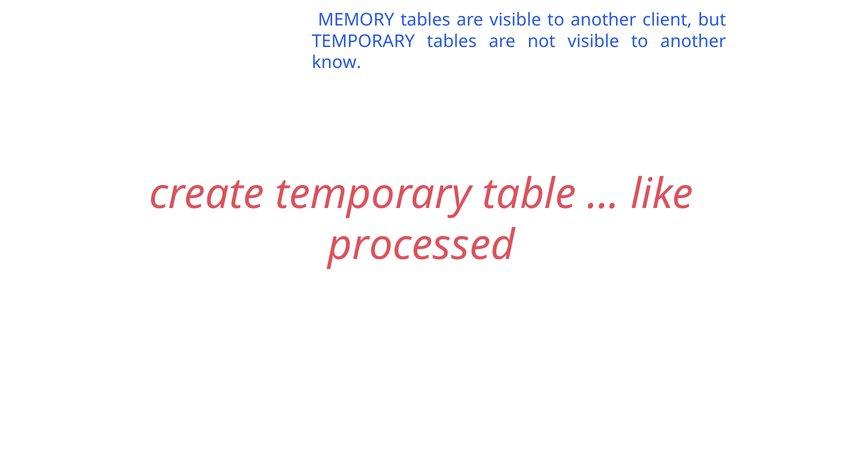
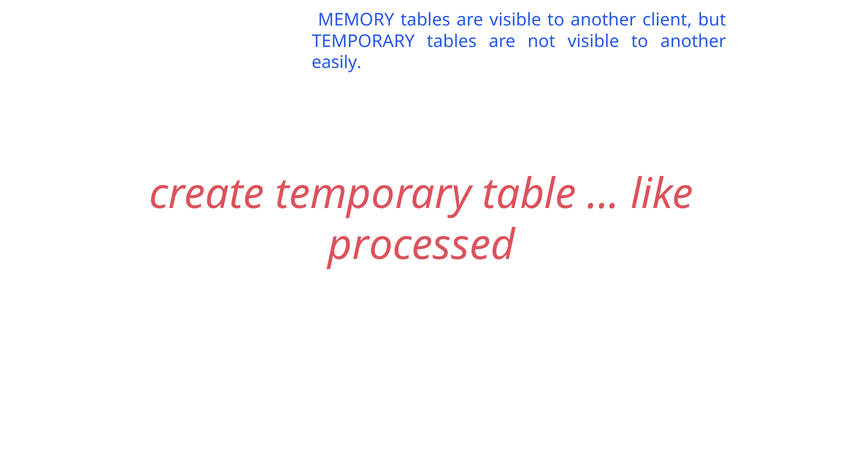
know: know -> easily
